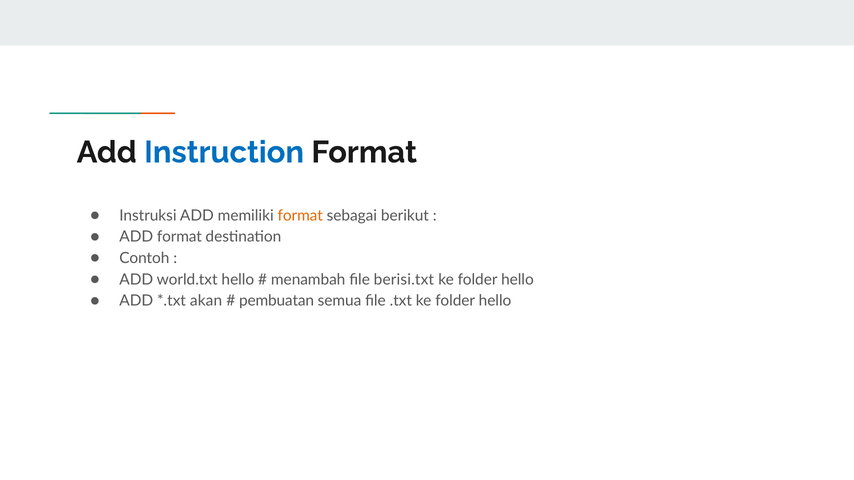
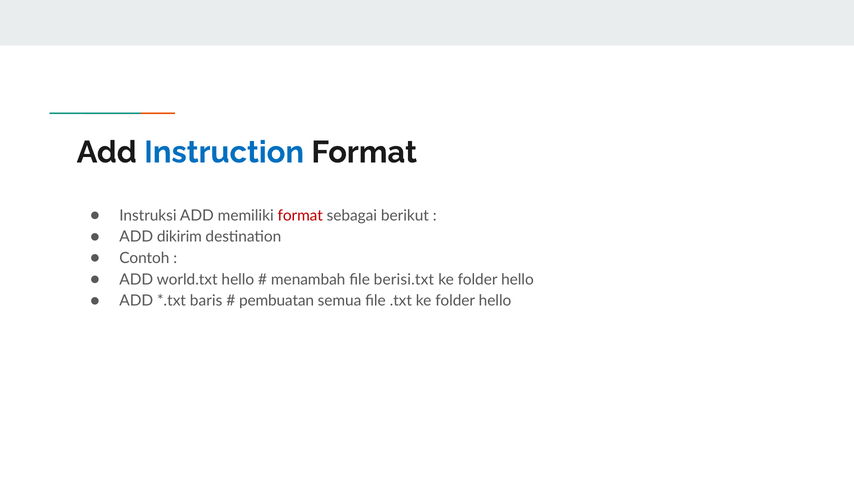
format at (300, 216) colour: orange -> red
ADD format: format -> dikirim
akan: akan -> baris
